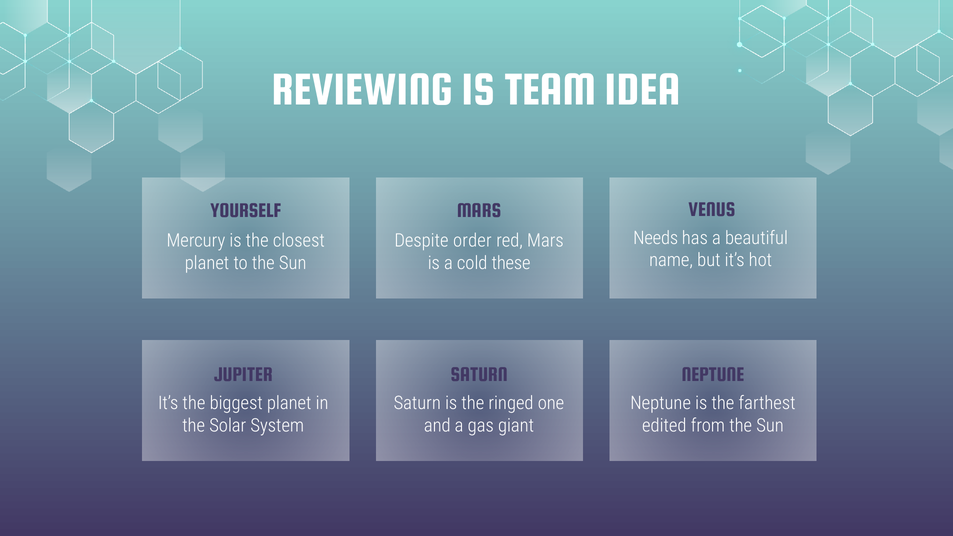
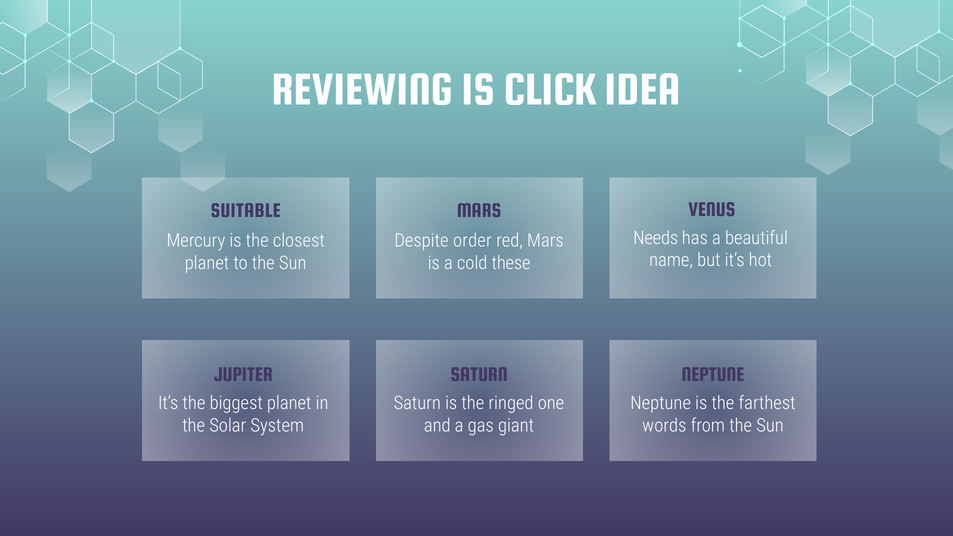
TEAM: TEAM -> CLICK
YOURSELF: YOURSELF -> SUITABLE
edited: edited -> words
